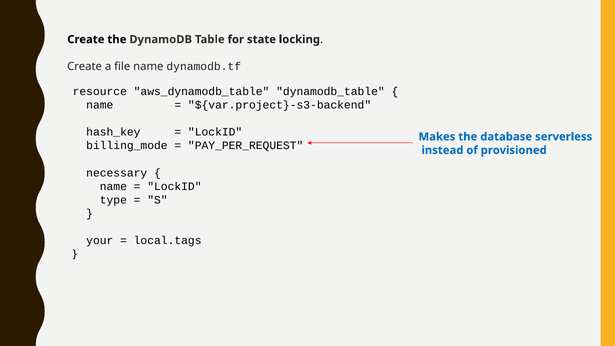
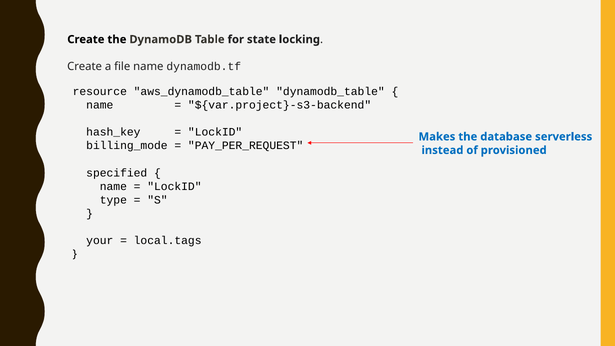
necessary: necessary -> specified
